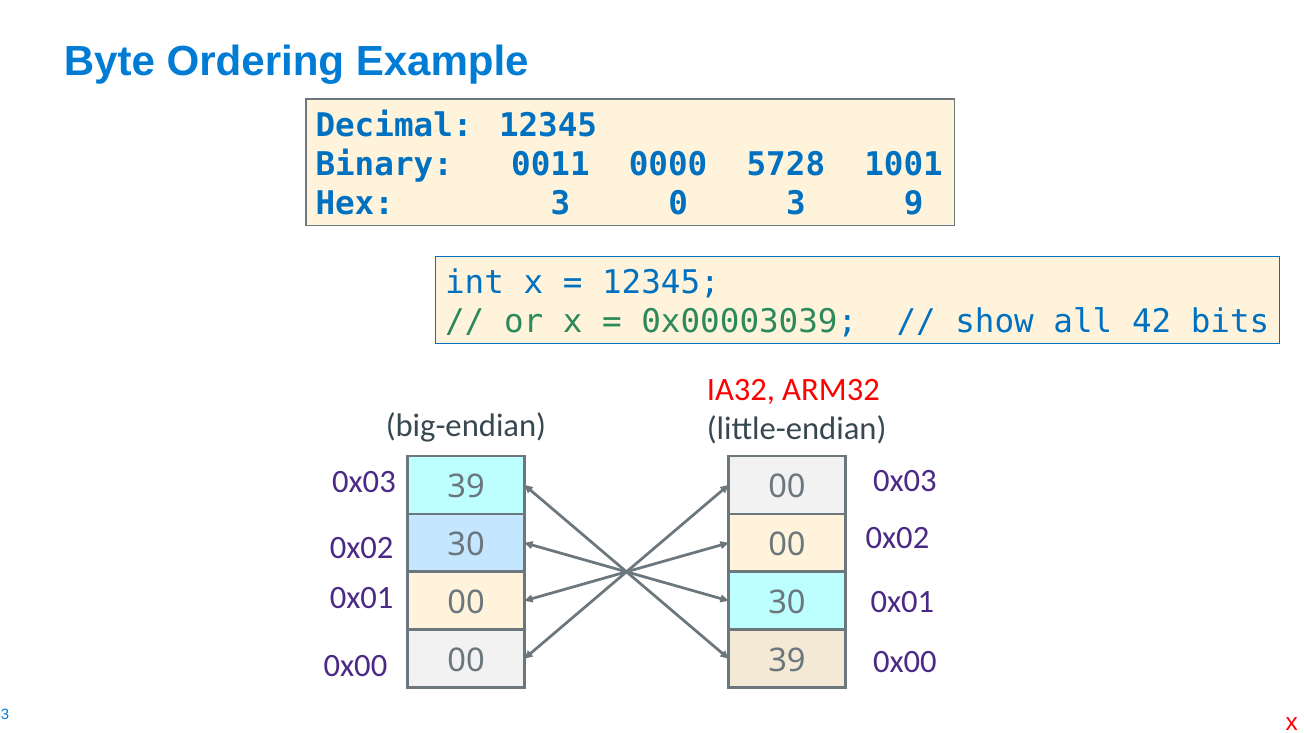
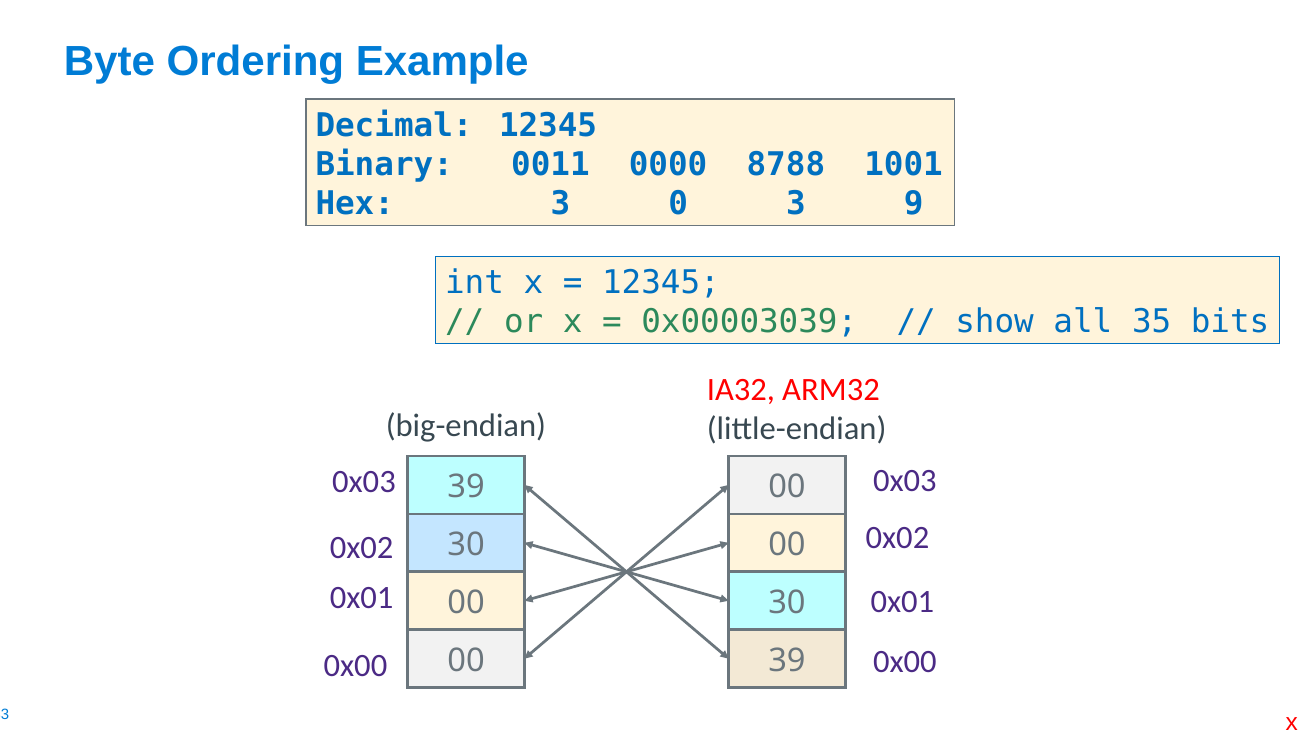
5728: 5728 -> 8788
42: 42 -> 35
